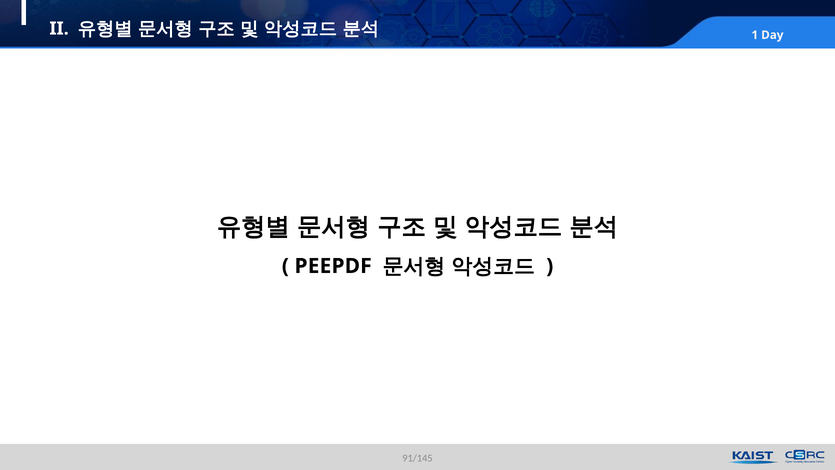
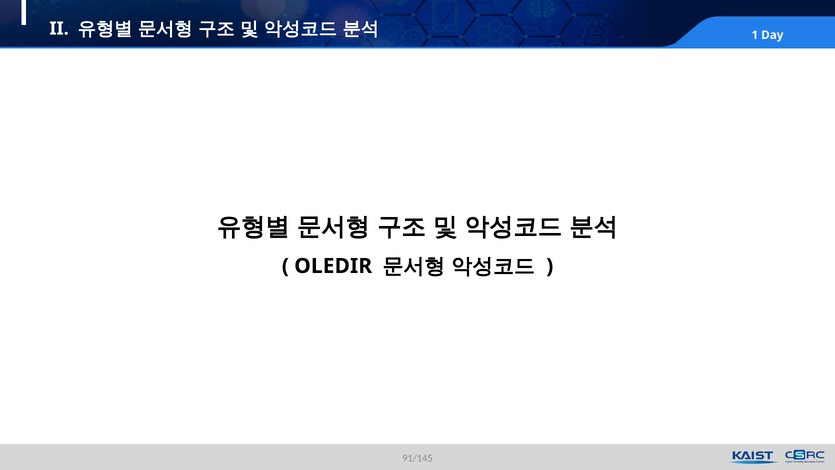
PEEPDF: PEEPDF -> OLEDIR
